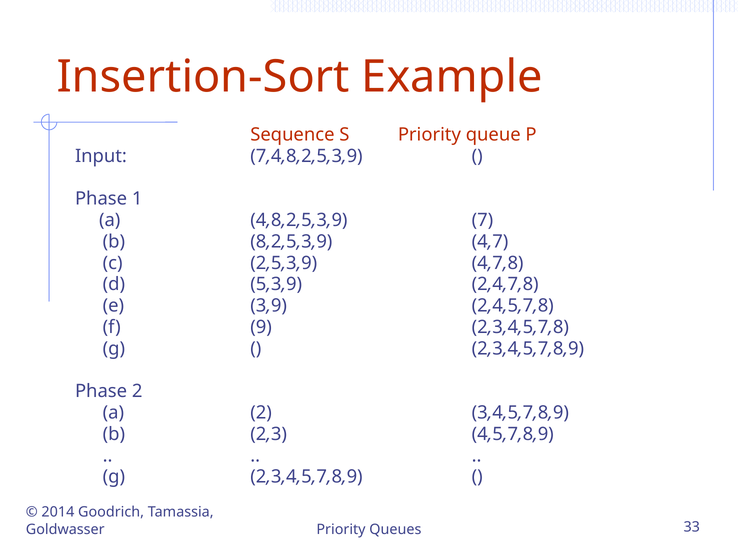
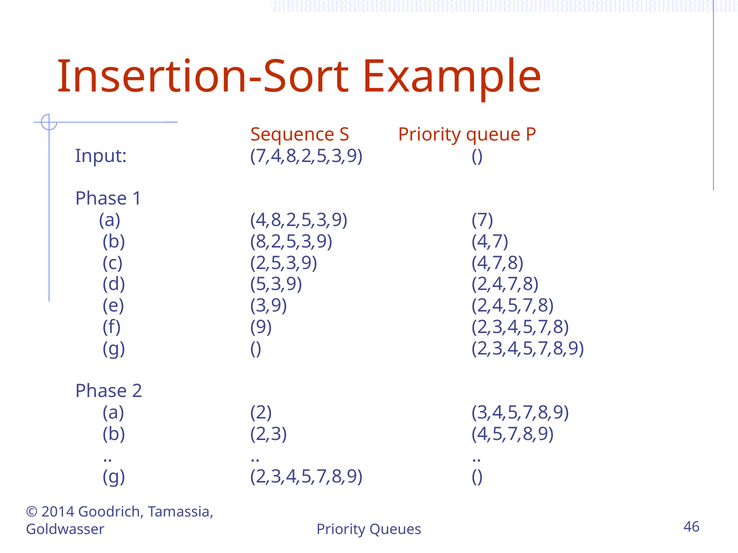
33: 33 -> 46
